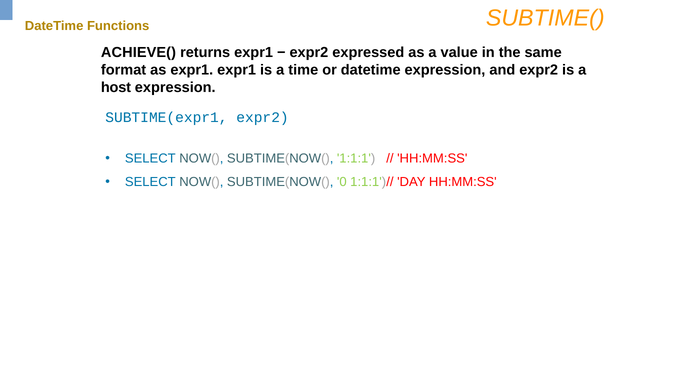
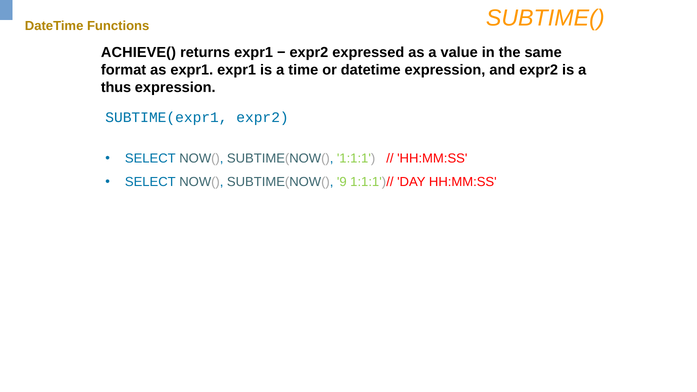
host: host -> thus
0: 0 -> 9
